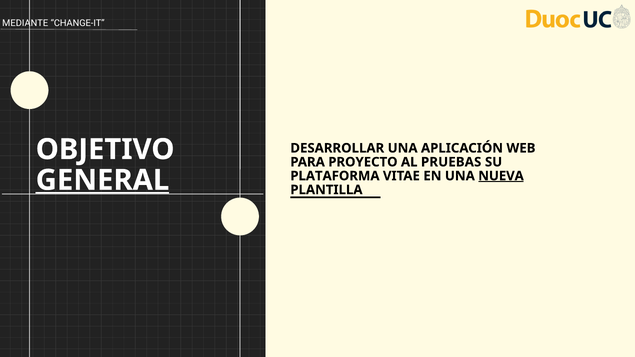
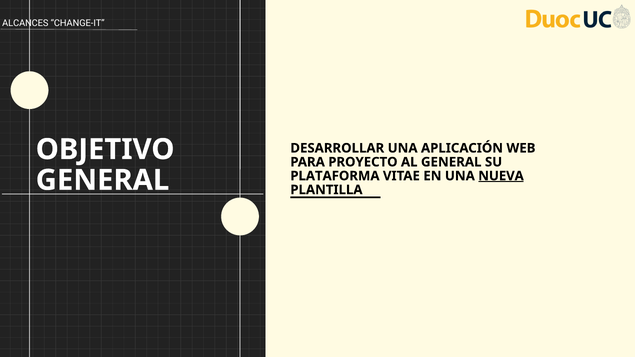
MEDIANTE: MEDIANTE -> ALCANCES
AL PRUEBAS: PRUEBAS -> GENERAL
GENERAL at (102, 180) underline: present -> none
